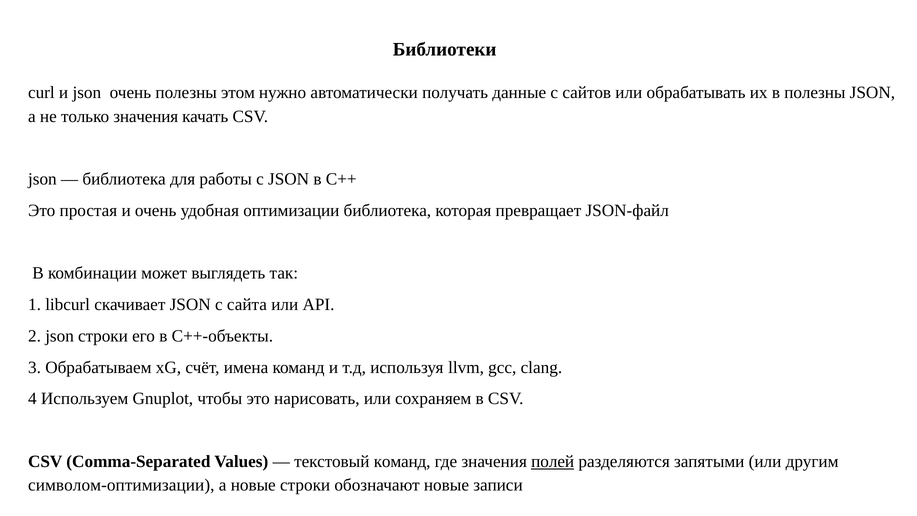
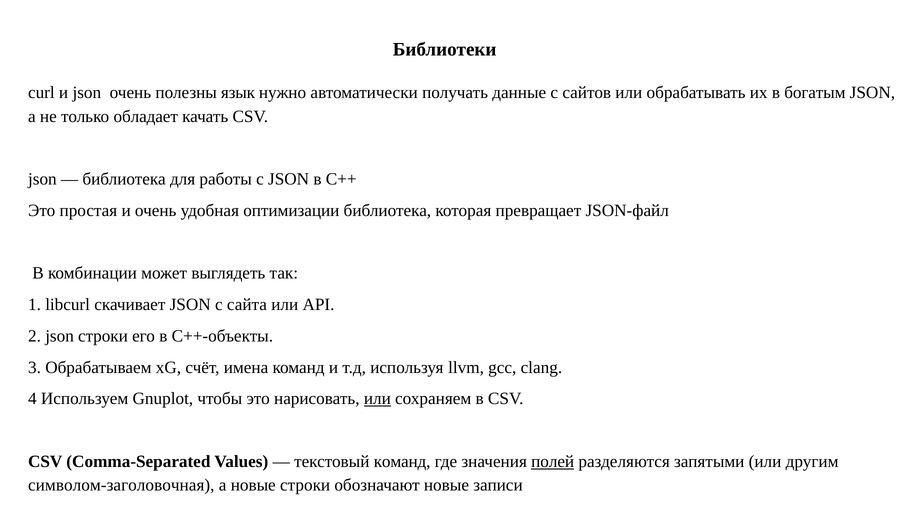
этом: этом -> язык
в полезны: полезны -> богатым
только значения: значения -> обладает
или at (377, 399) underline: none -> present
символом‑оптимизации: символом‑оптимизации -> символом‑заголовочная
